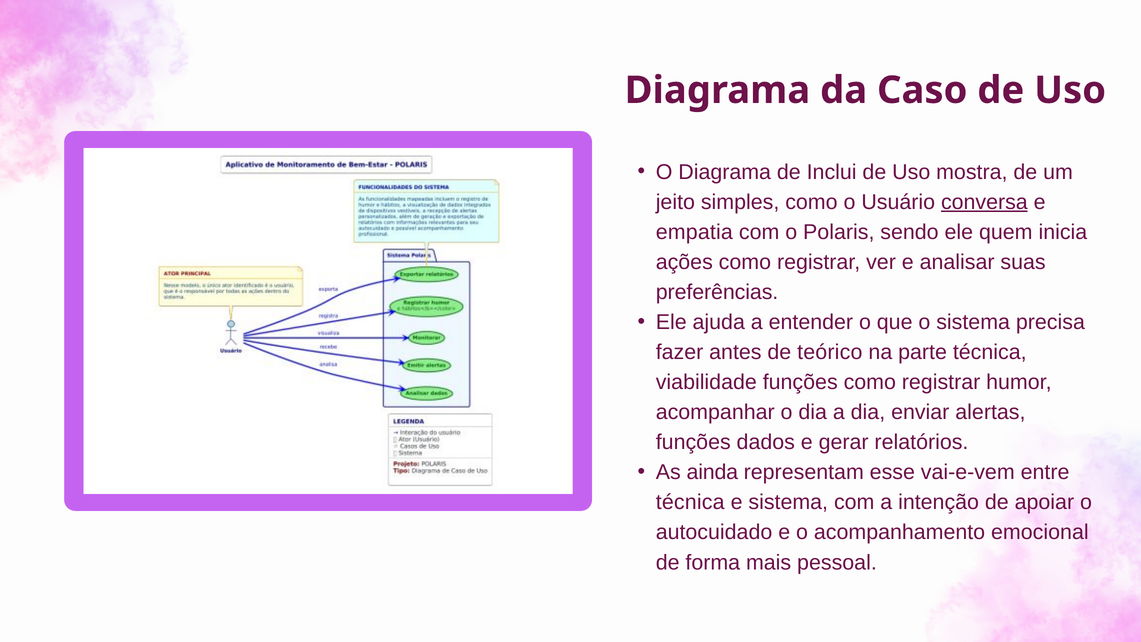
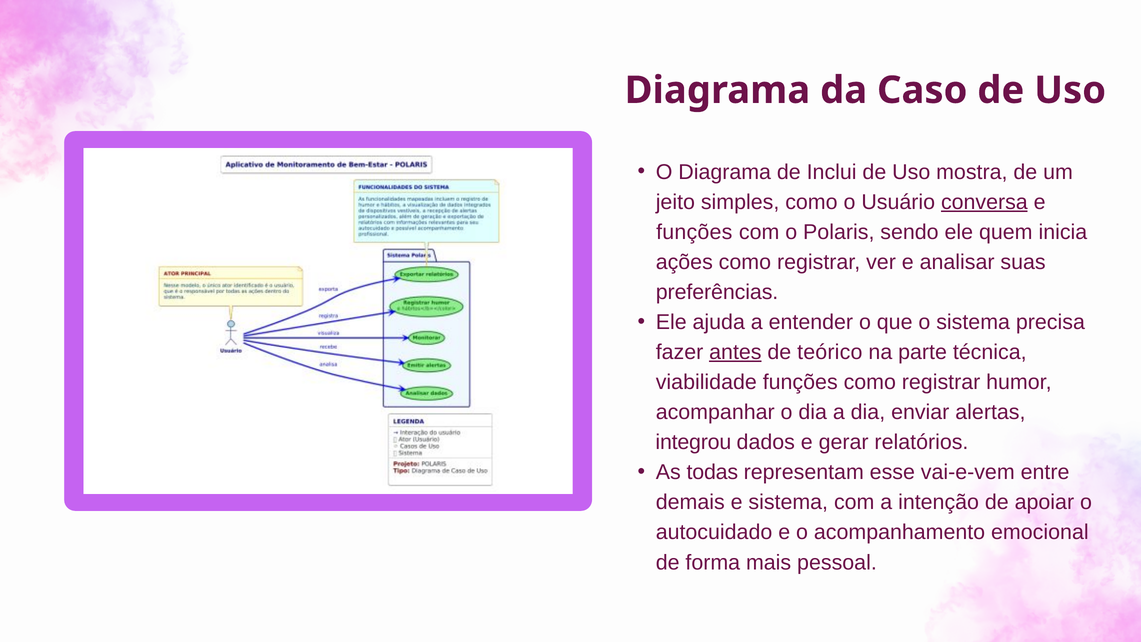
empatia at (694, 232): empatia -> funções
antes underline: none -> present
funções at (693, 442): funções -> integrou
ainda: ainda -> todas
técnica at (690, 502): técnica -> demais
